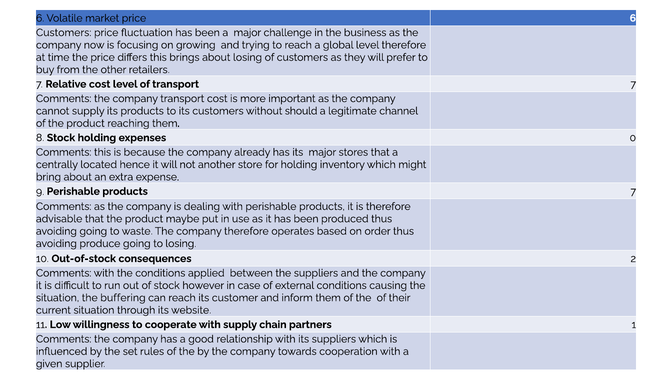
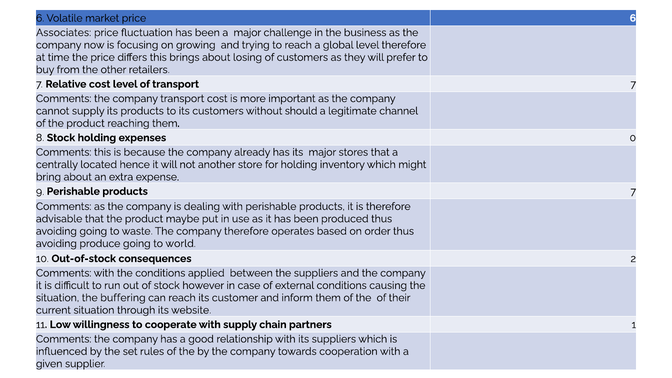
Customers at (64, 33): Customers -> Associates
to losing: losing -> world
